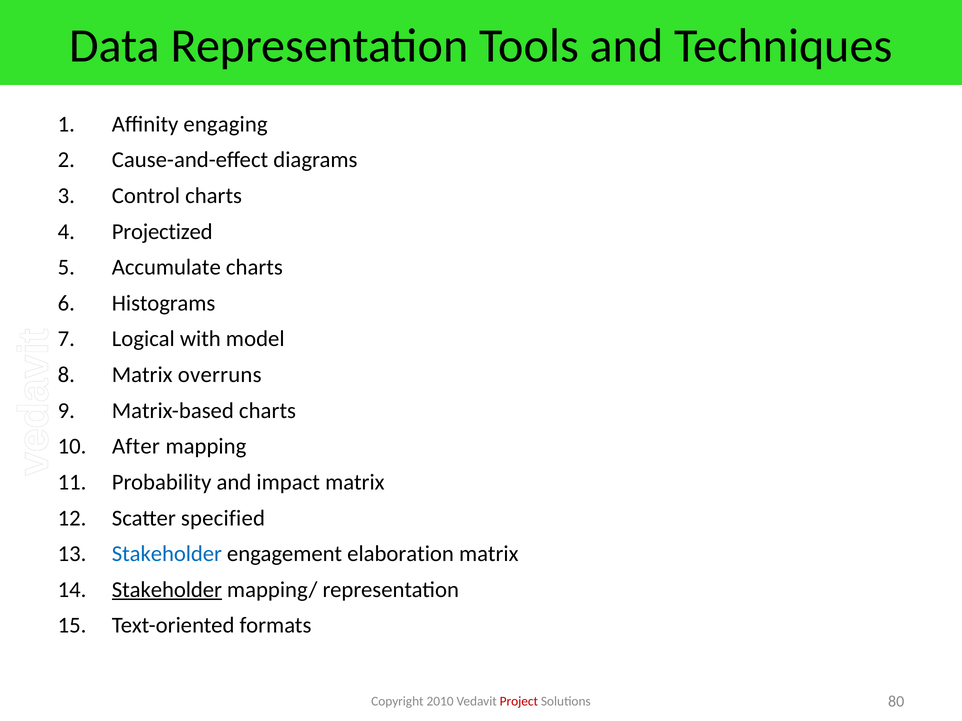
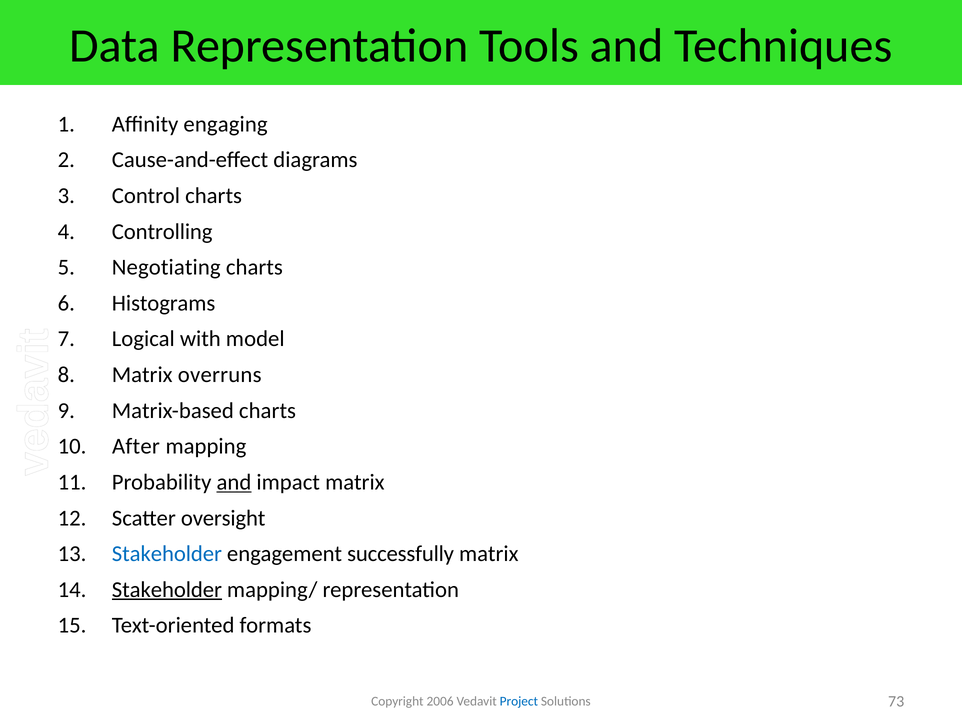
Projectized: Projectized -> Controlling
Accumulate: Accumulate -> Negotiating
and at (234, 483) underline: none -> present
specified: specified -> oversight
elaboration: elaboration -> successfully
2010: 2010 -> 2006
Project colour: red -> blue
80: 80 -> 73
